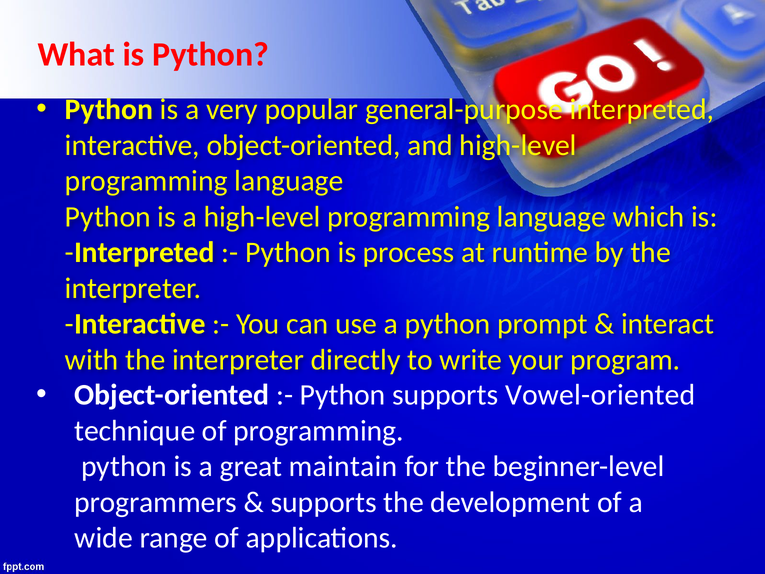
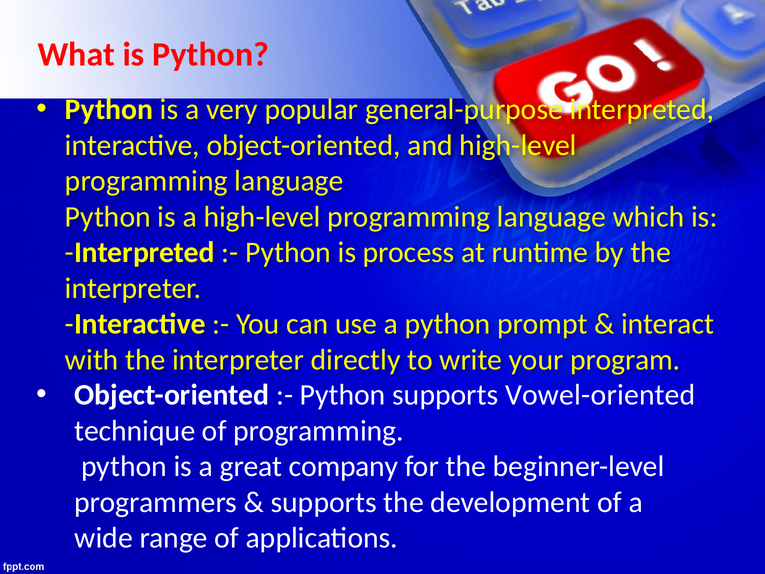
maintain: maintain -> company
